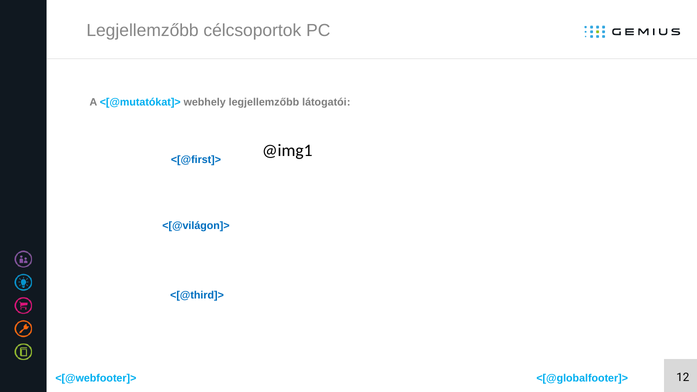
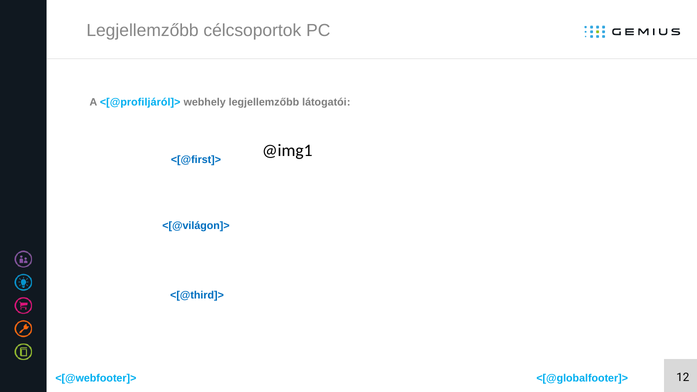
<[@mutatókat]>: <[@mutatókat]> -> <[@profiljáról]>
